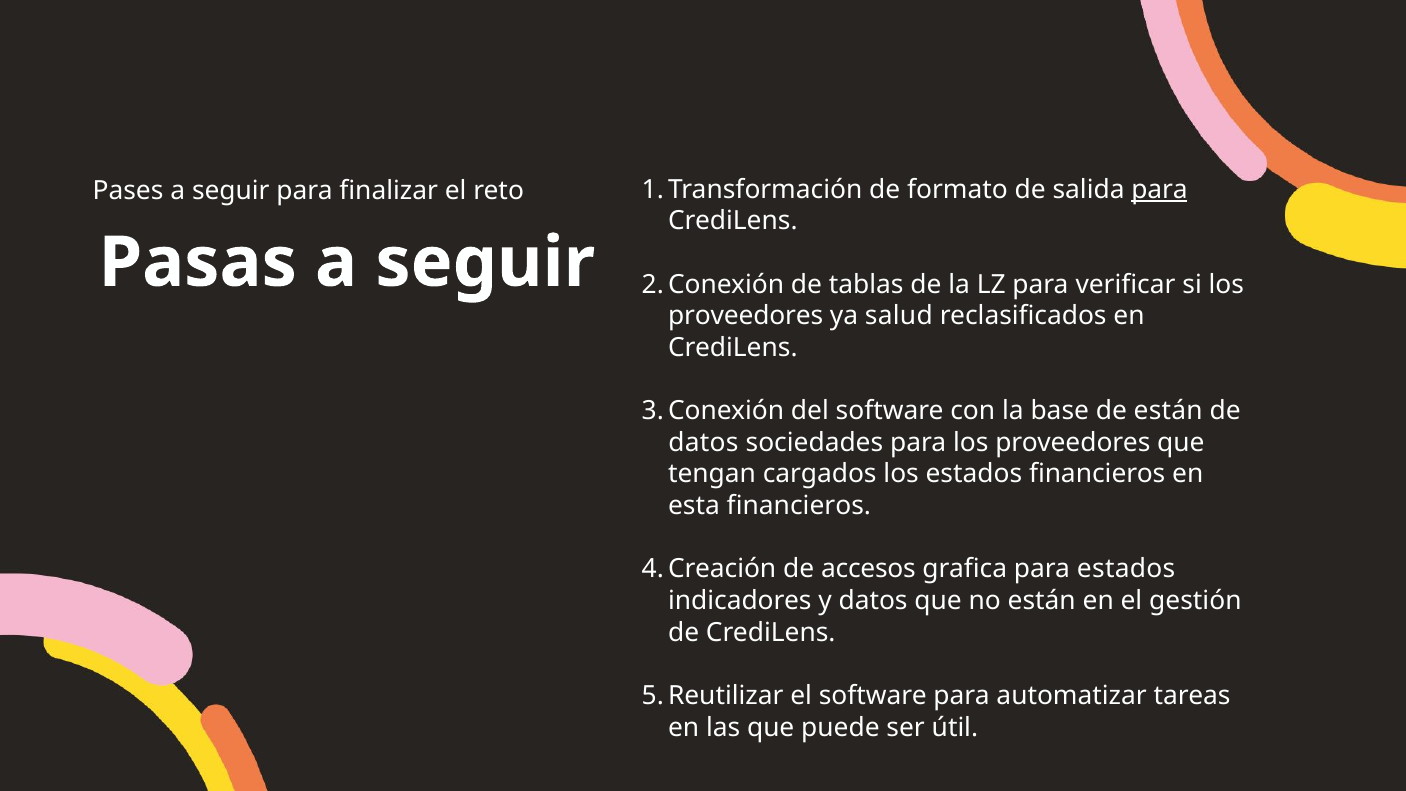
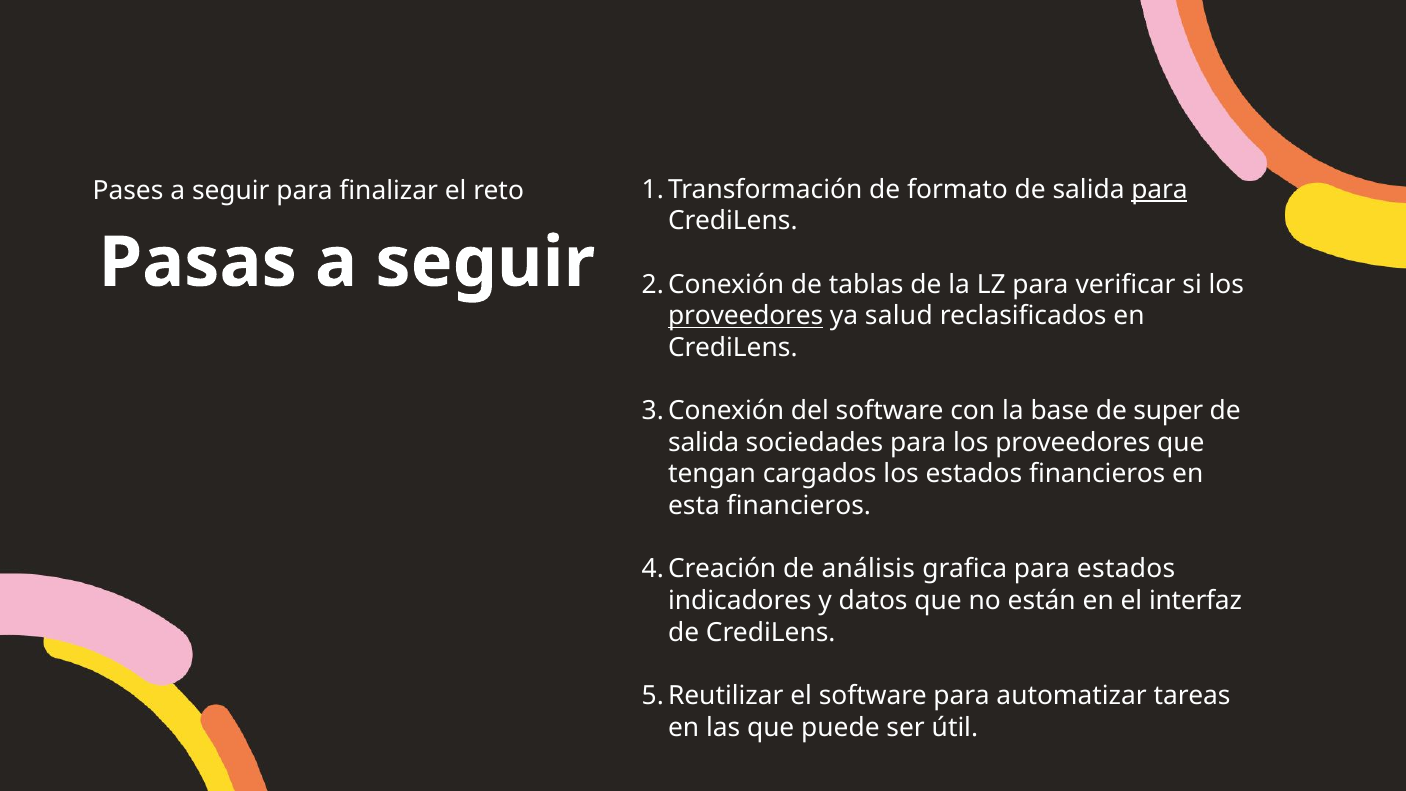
proveedores at (746, 316) underline: none -> present
de están: están -> super
datos at (703, 442): datos -> salida
accesos: accesos -> análisis
gestión: gestión -> interfaz
